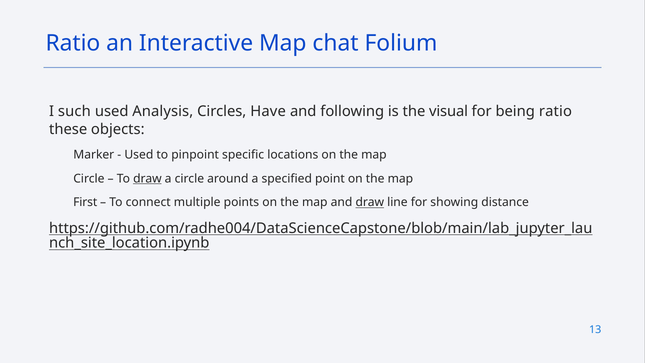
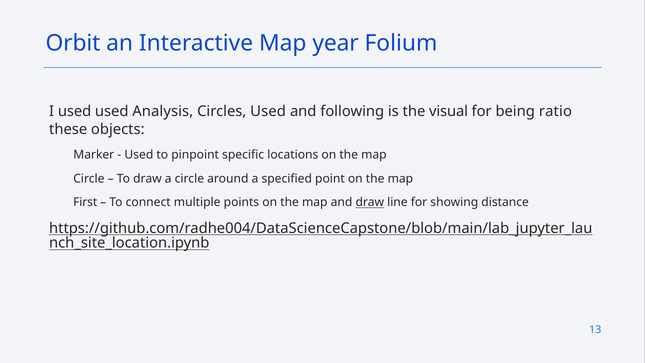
Ratio at (73, 43): Ratio -> Orbit
chat: chat -> year
I such: such -> used
Circles Have: Have -> Used
draw at (147, 178) underline: present -> none
